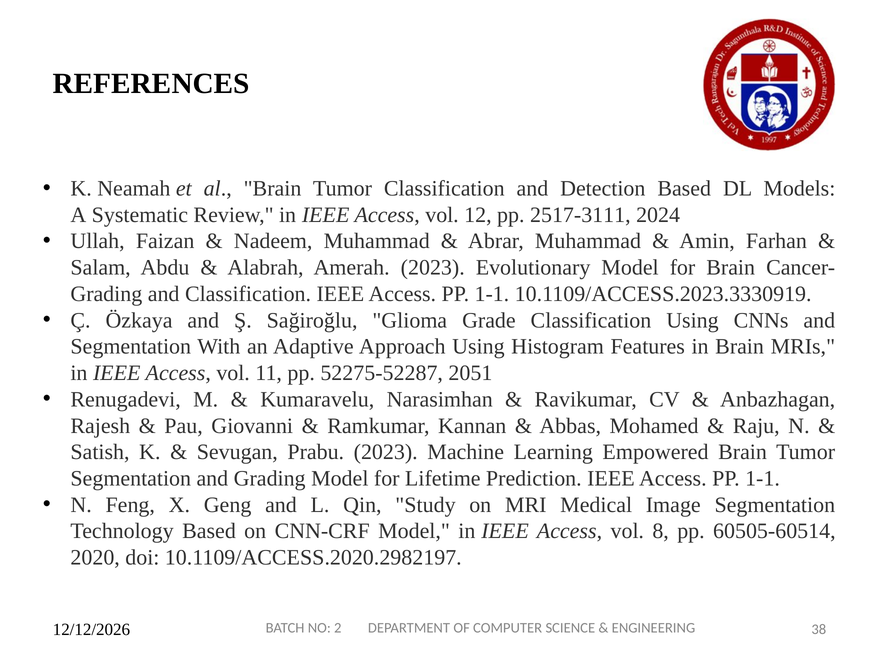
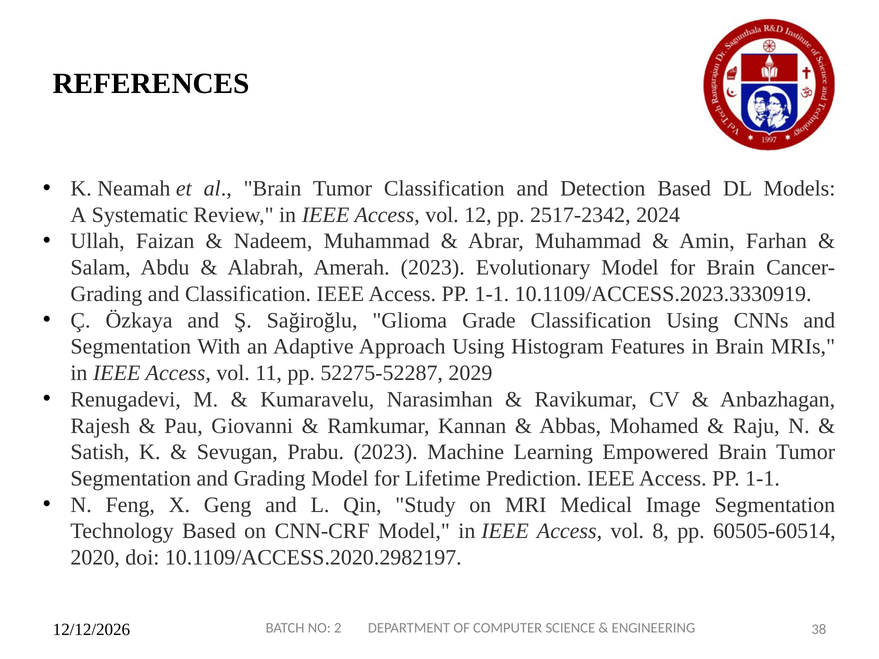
2517-3111: 2517-3111 -> 2517-2342
2051: 2051 -> 2029
